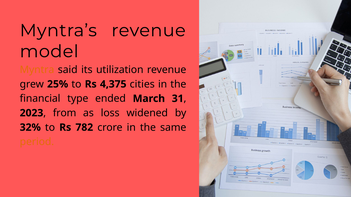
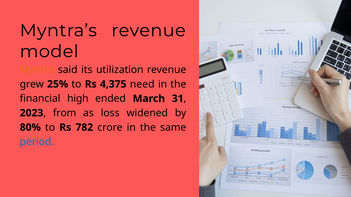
cities: cities -> need
type: type -> high
32%: 32% -> 80%
period colour: orange -> blue
